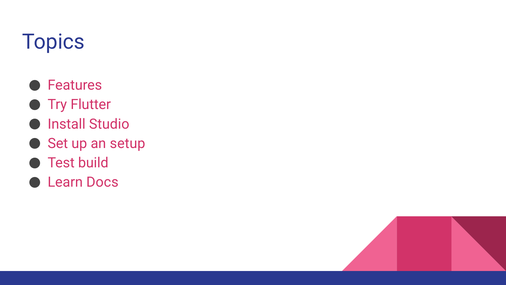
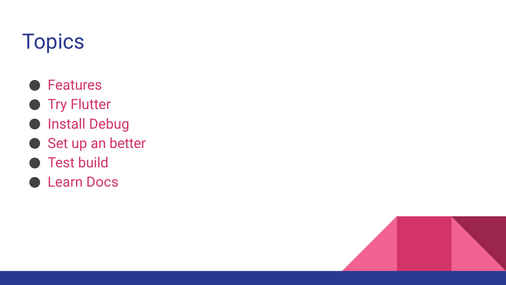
Studio: Studio -> Debug
setup: setup -> better
